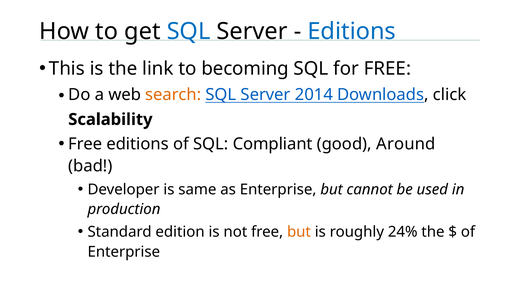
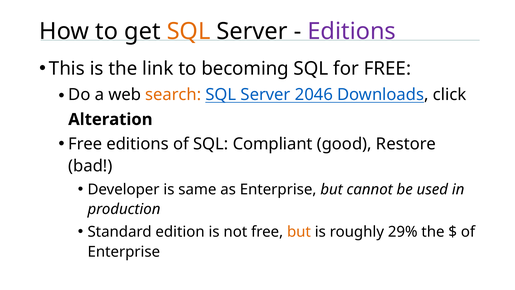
SQL at (189, 31) colour: blue -> orange
Editions at (352, 31) colour: blue -> purple
2014: 2014 -> 2046
Scalability: Scalability -> Alteration
Around: Around -> Restore
24%: 24% -> 29%
